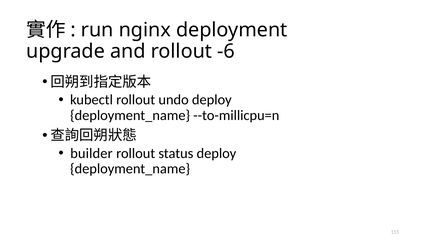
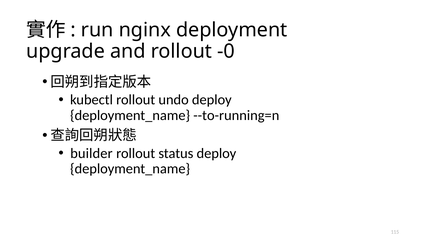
-6: -6 -> -0
--to-millicpu=n: --to-millicpu=n -> --to-running=n
